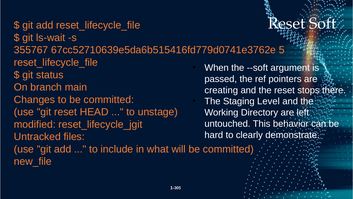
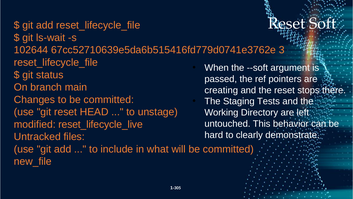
355767: 355767 -> 102644
5: 5 -> 3
Level: Level -> Tests
reset_lifecycle_jgit: reset_lifecycle_jgit -> reset_lifecycle_live
